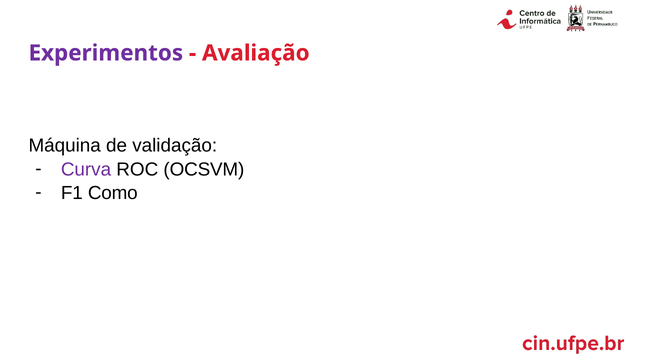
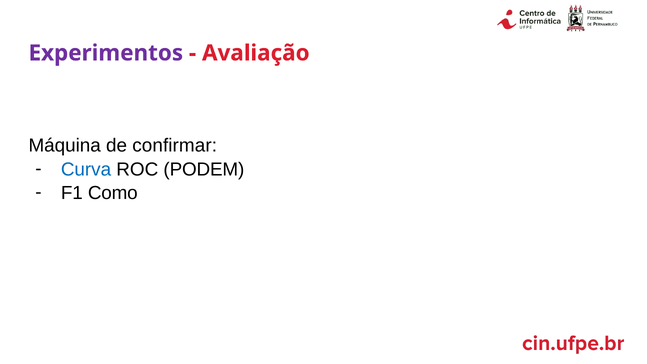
validação: validação -> confirmar
Curva colour: purple -> blue
OCSVM: OCSVM -> PODEM
